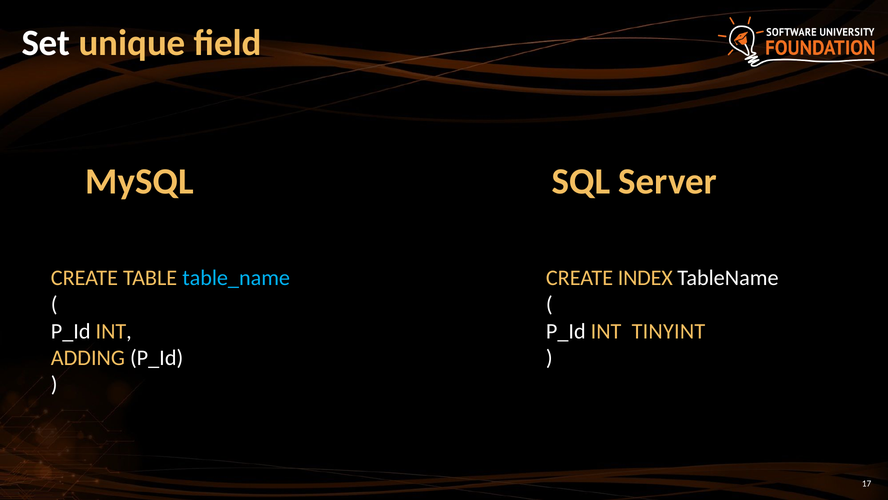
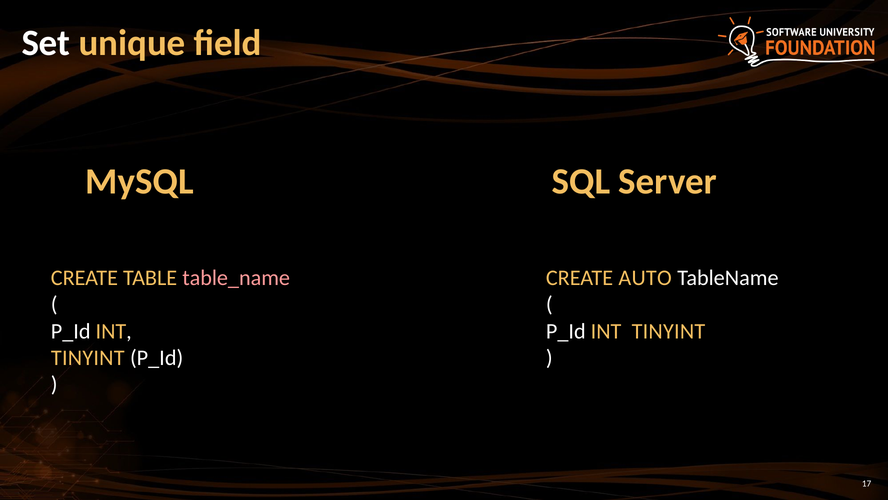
table_name colour: light blue -> pink
INDEX: INDEX -> AUTO
ADDING at (88, 358): ADDING -> TINYINT
